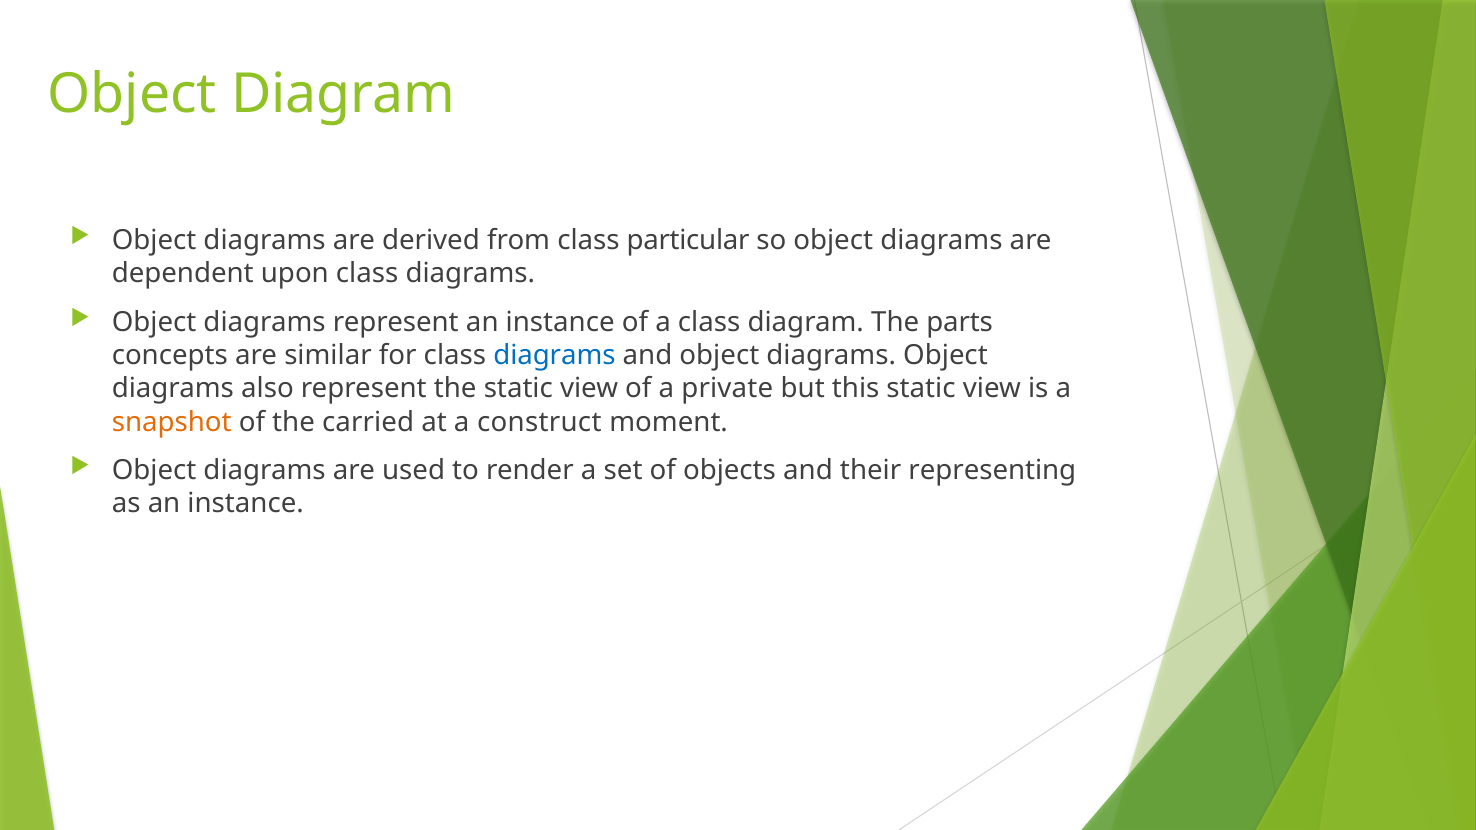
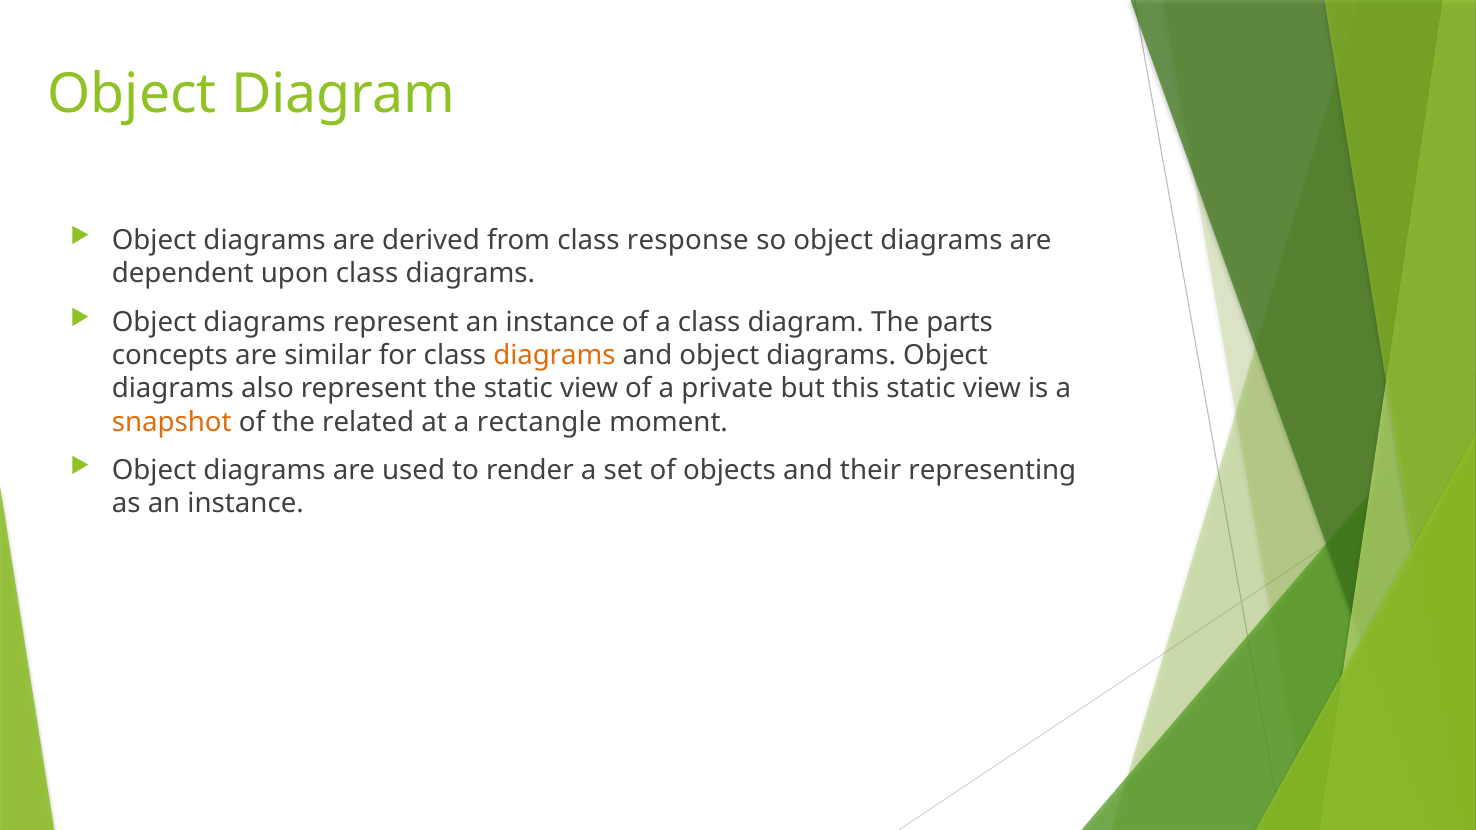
particular: particular -> response
diagrams at (554, 356) colour: blue -> orange
carried: carried -> related
construct: construct -> rectangle
